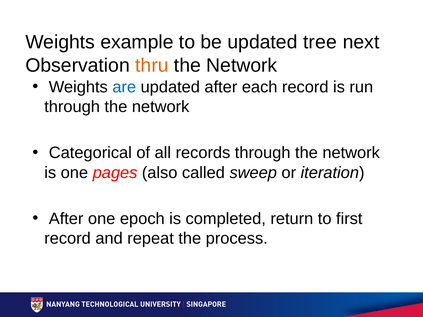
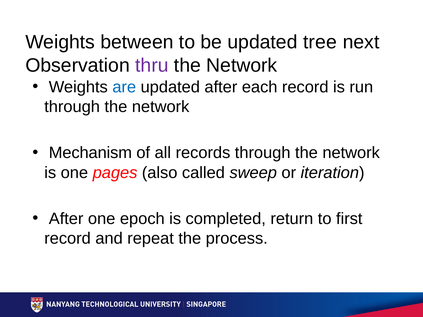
example: example -> between
thru colour: orange -> purple
Categorical: Categorical -> Mechanism
